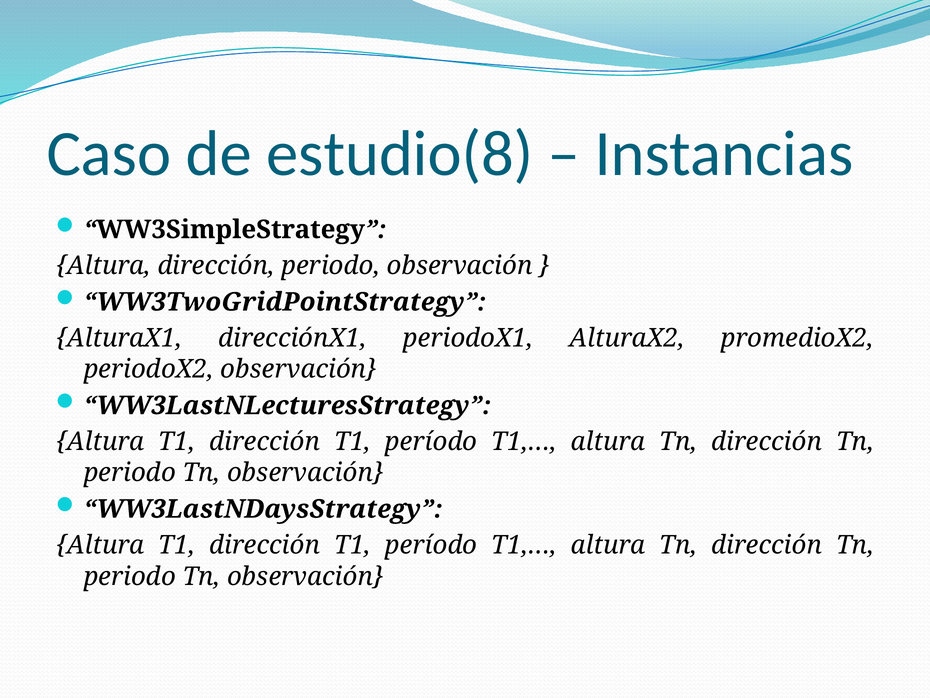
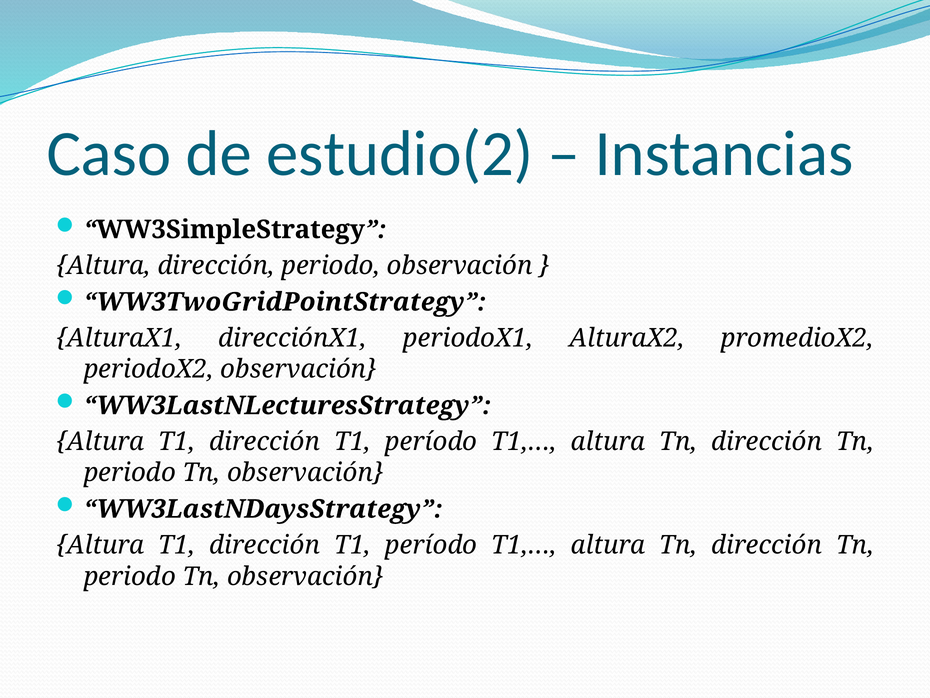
estudio(8: estudio(8 -> estudio(2
